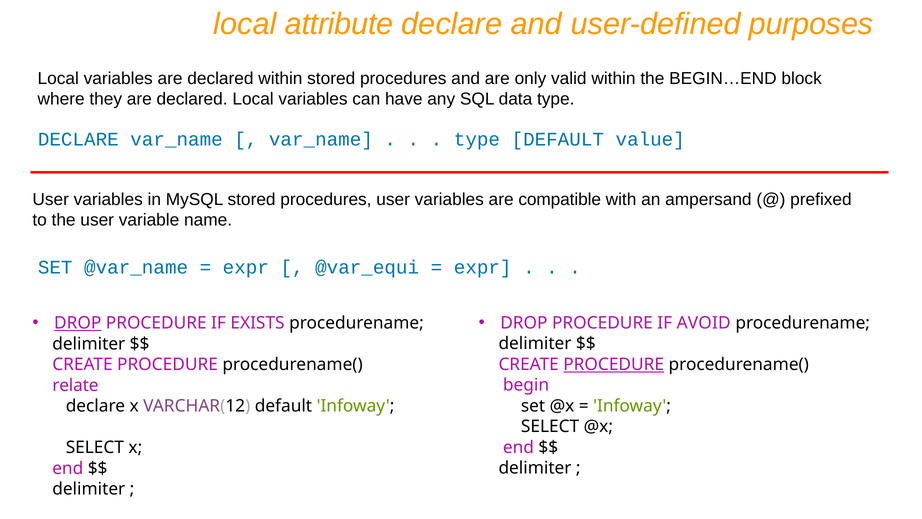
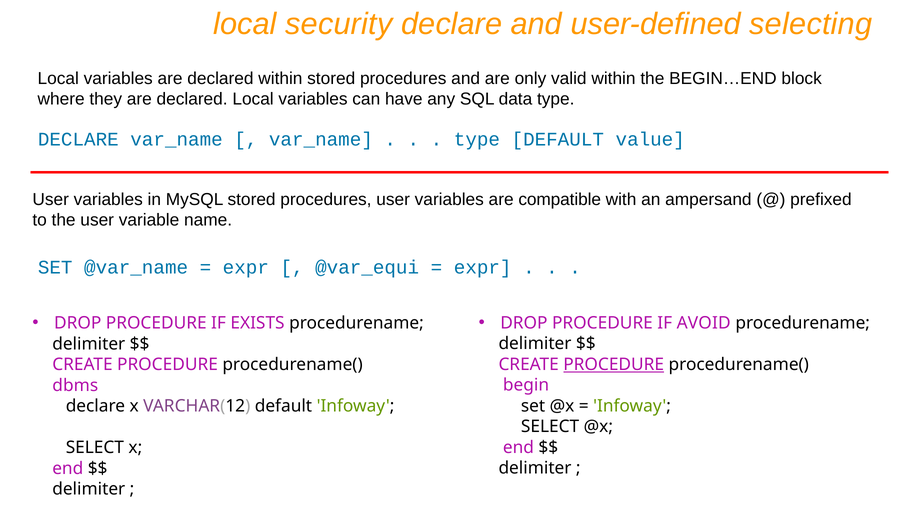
attribute: attribute -> security
purposes: purposes -> selecting
DROP at (78, 323) underline: present -> none
relate: relate -> dbms
